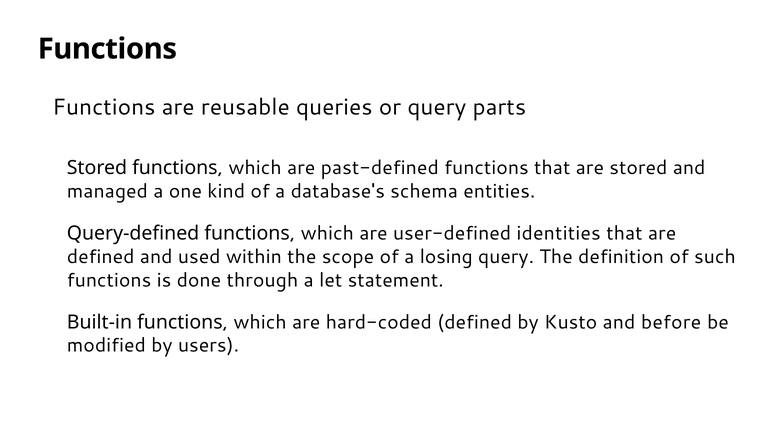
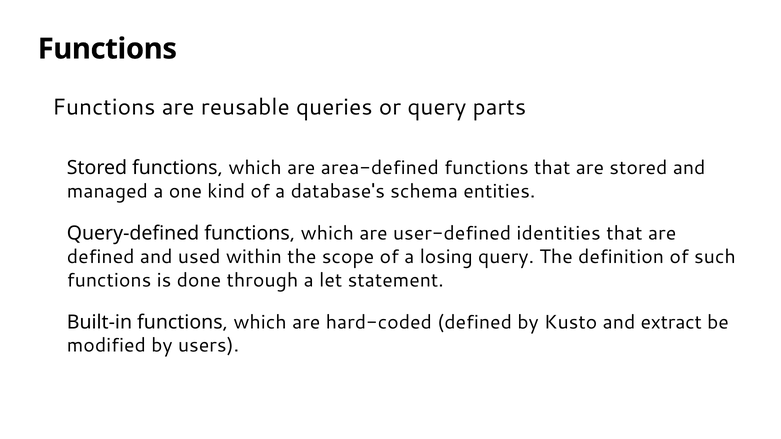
past-defined: past-defined -> area-defined
before: before -> extract
